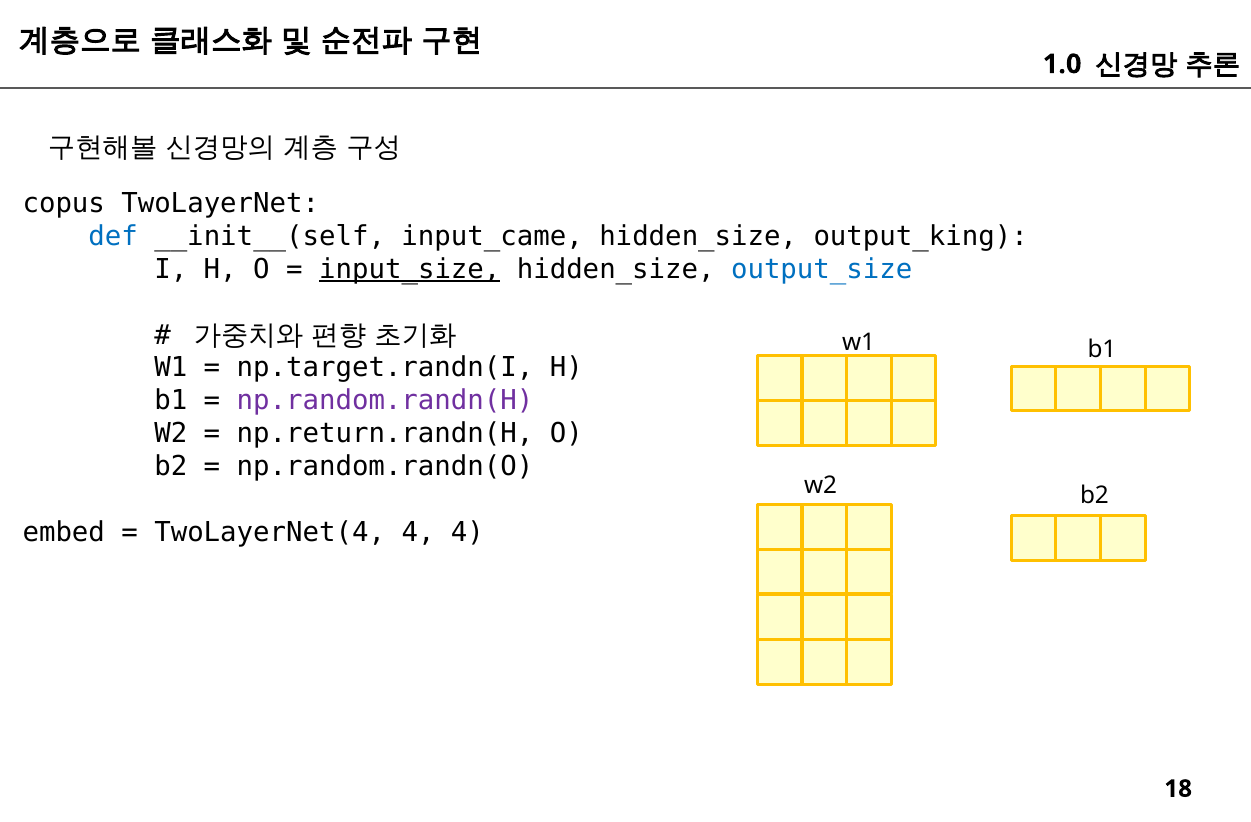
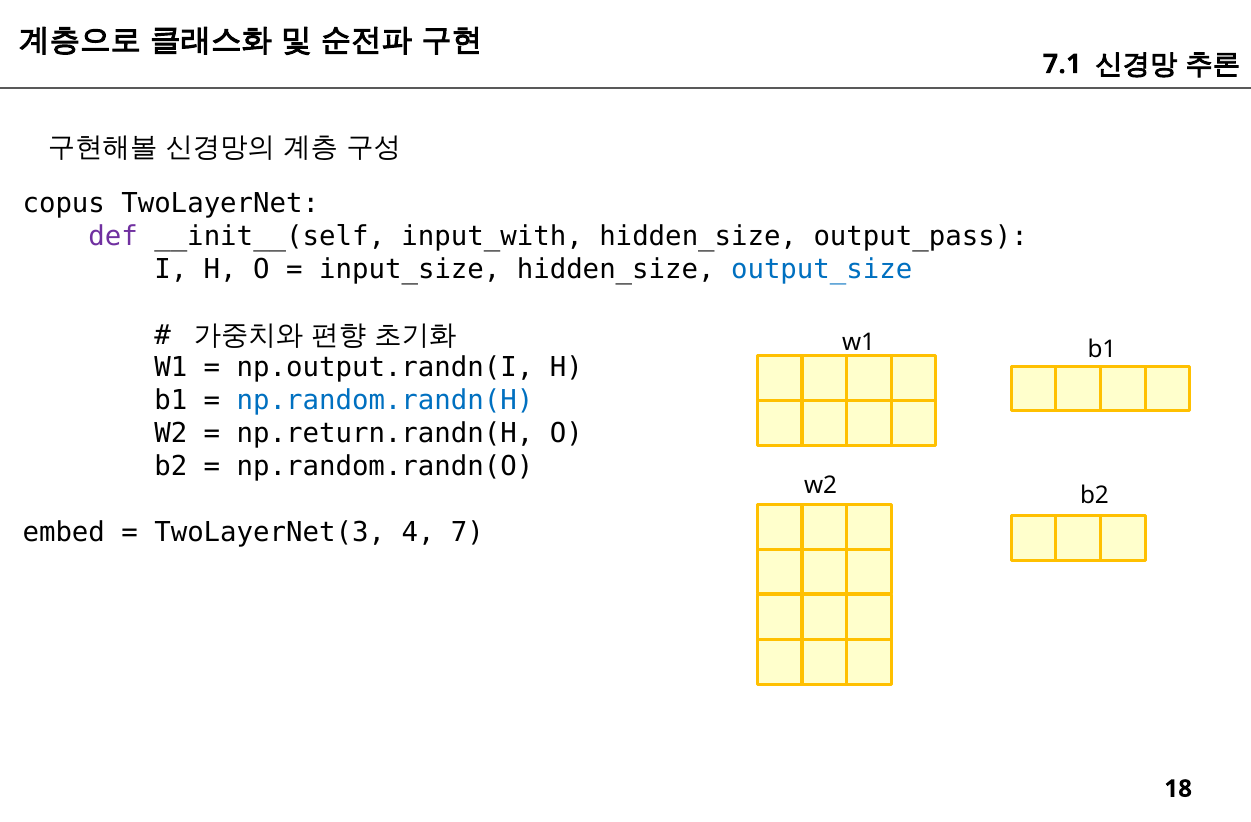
1.0: 1.0 -> 7.1
def colour: blue -> purple
input_came: input_came -> input_with
output_king: output_king -> output_pass
input_size underline: present -> none
np.target.randn(I: np.target.randn(I -> np.output.randn(I
np.random.randn(H colour: purple -> blue
TwoLayerNet(4: TwoLayerNet(4 -> TwoLayerNet(3
4 4: 4 -> 7
